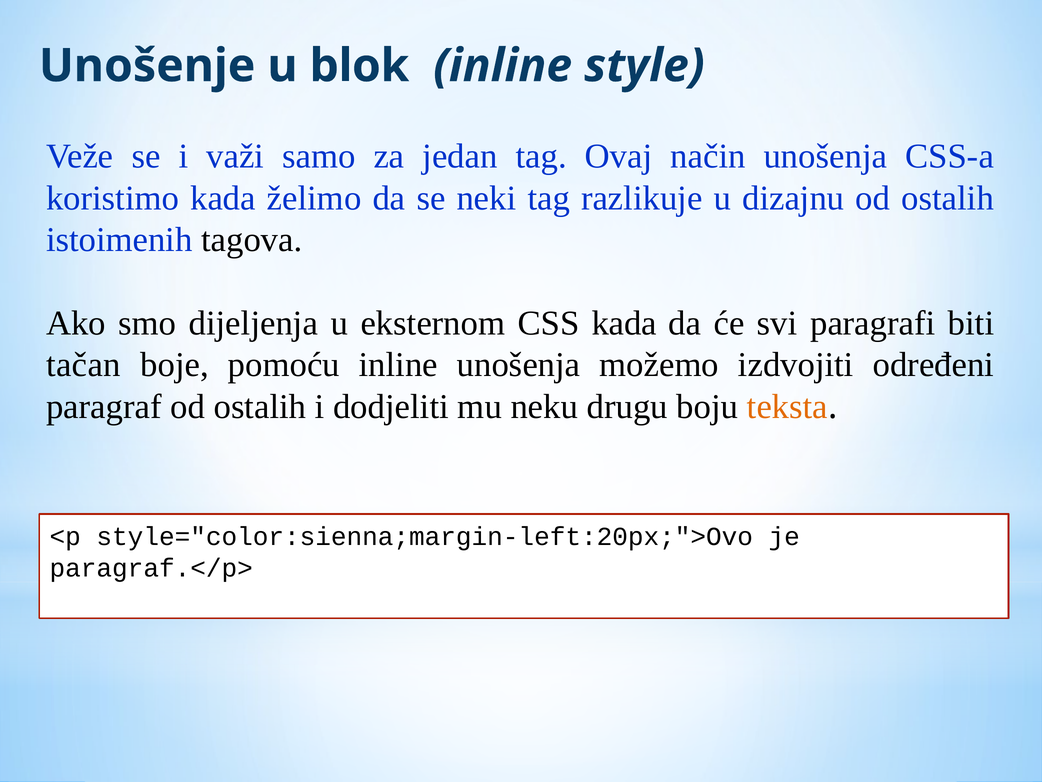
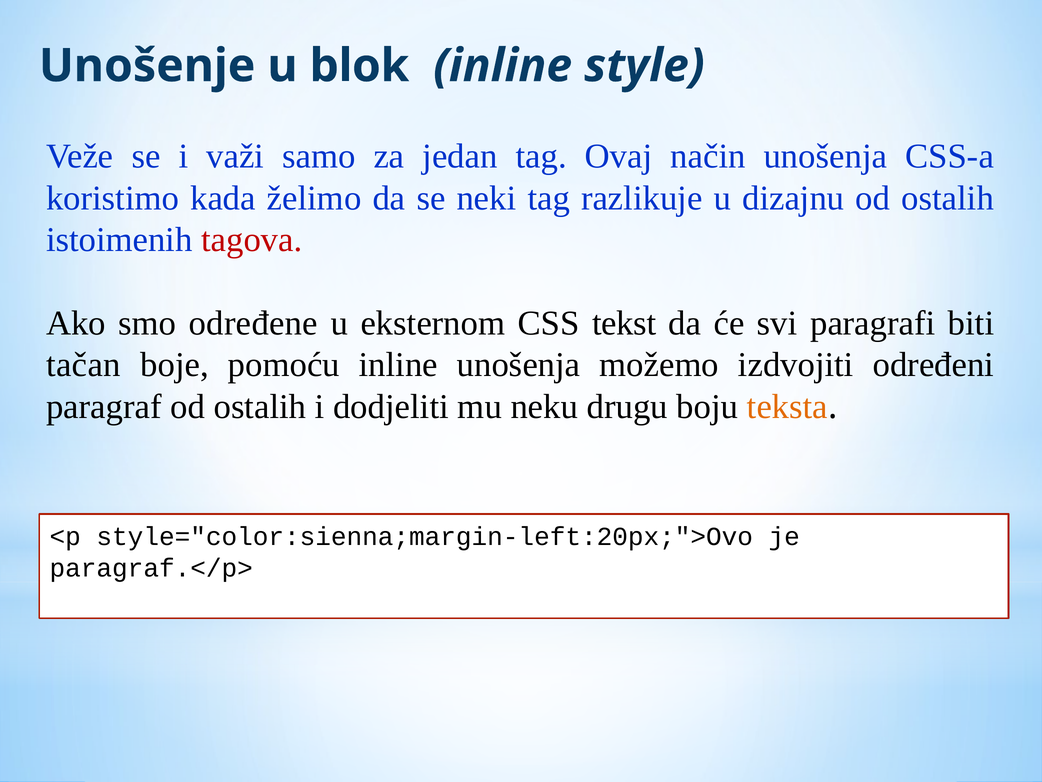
tagova colour: black -> red
dijeljenja: dijeljenja -> određene
CSS kada: kada -> tekst
